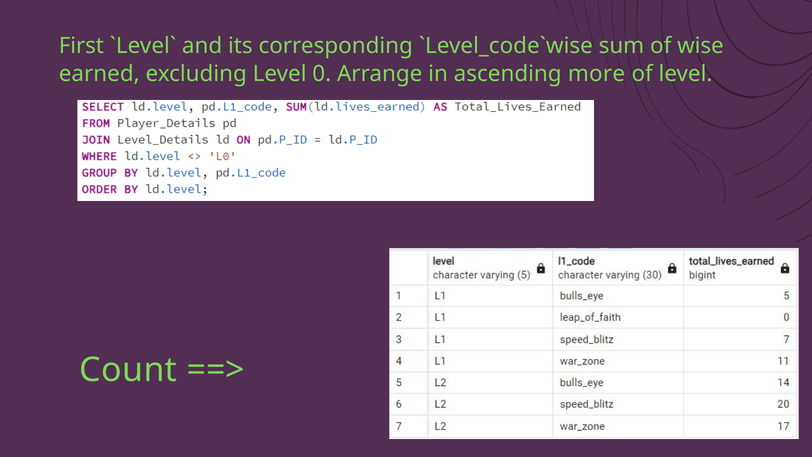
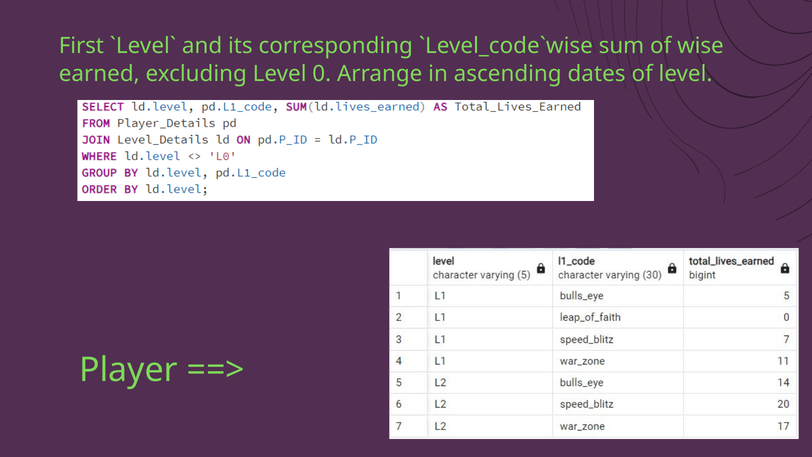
more: more -> dates
Count: Count -> Player
